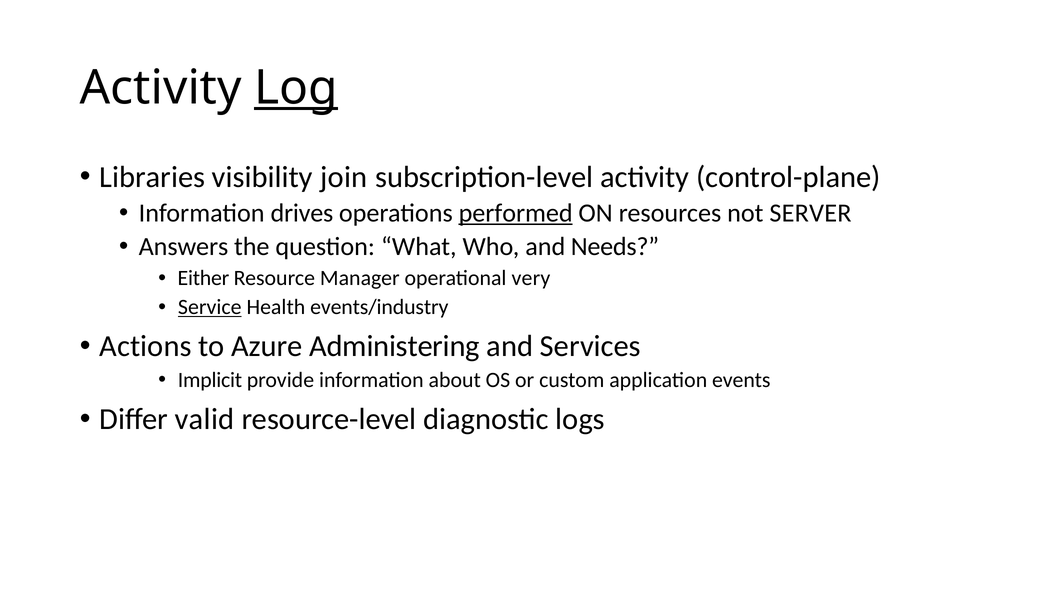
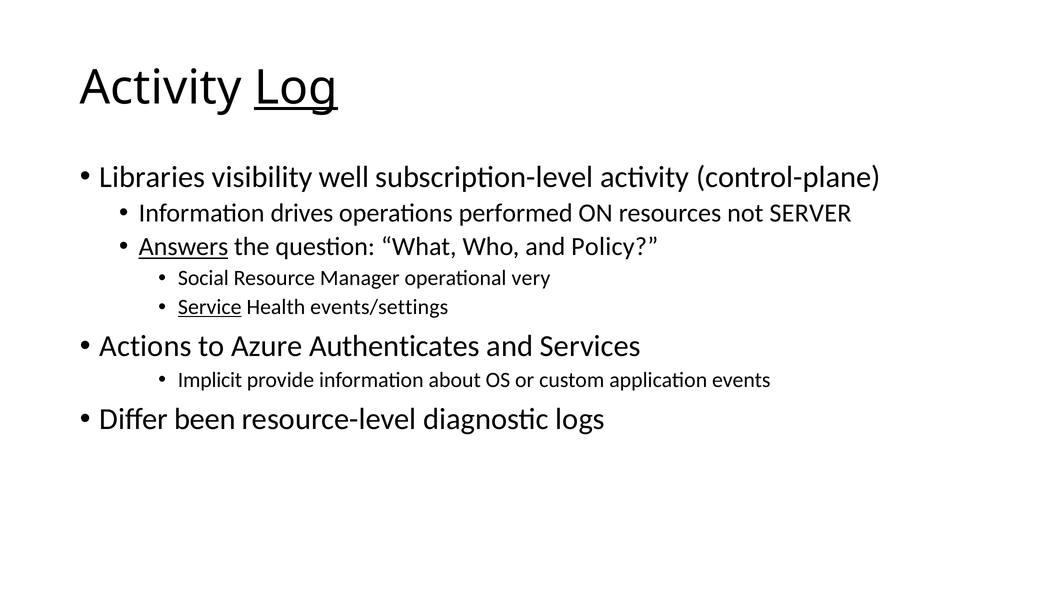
join: join -> well
performed underline: present -> none
Answers underline: none -> present
Needs: Needs -> Policy
Either: Either -> Social
events/industry: events/industry -> events/settings
Administering: Administering -> Authenticates
valid: valid -> been
